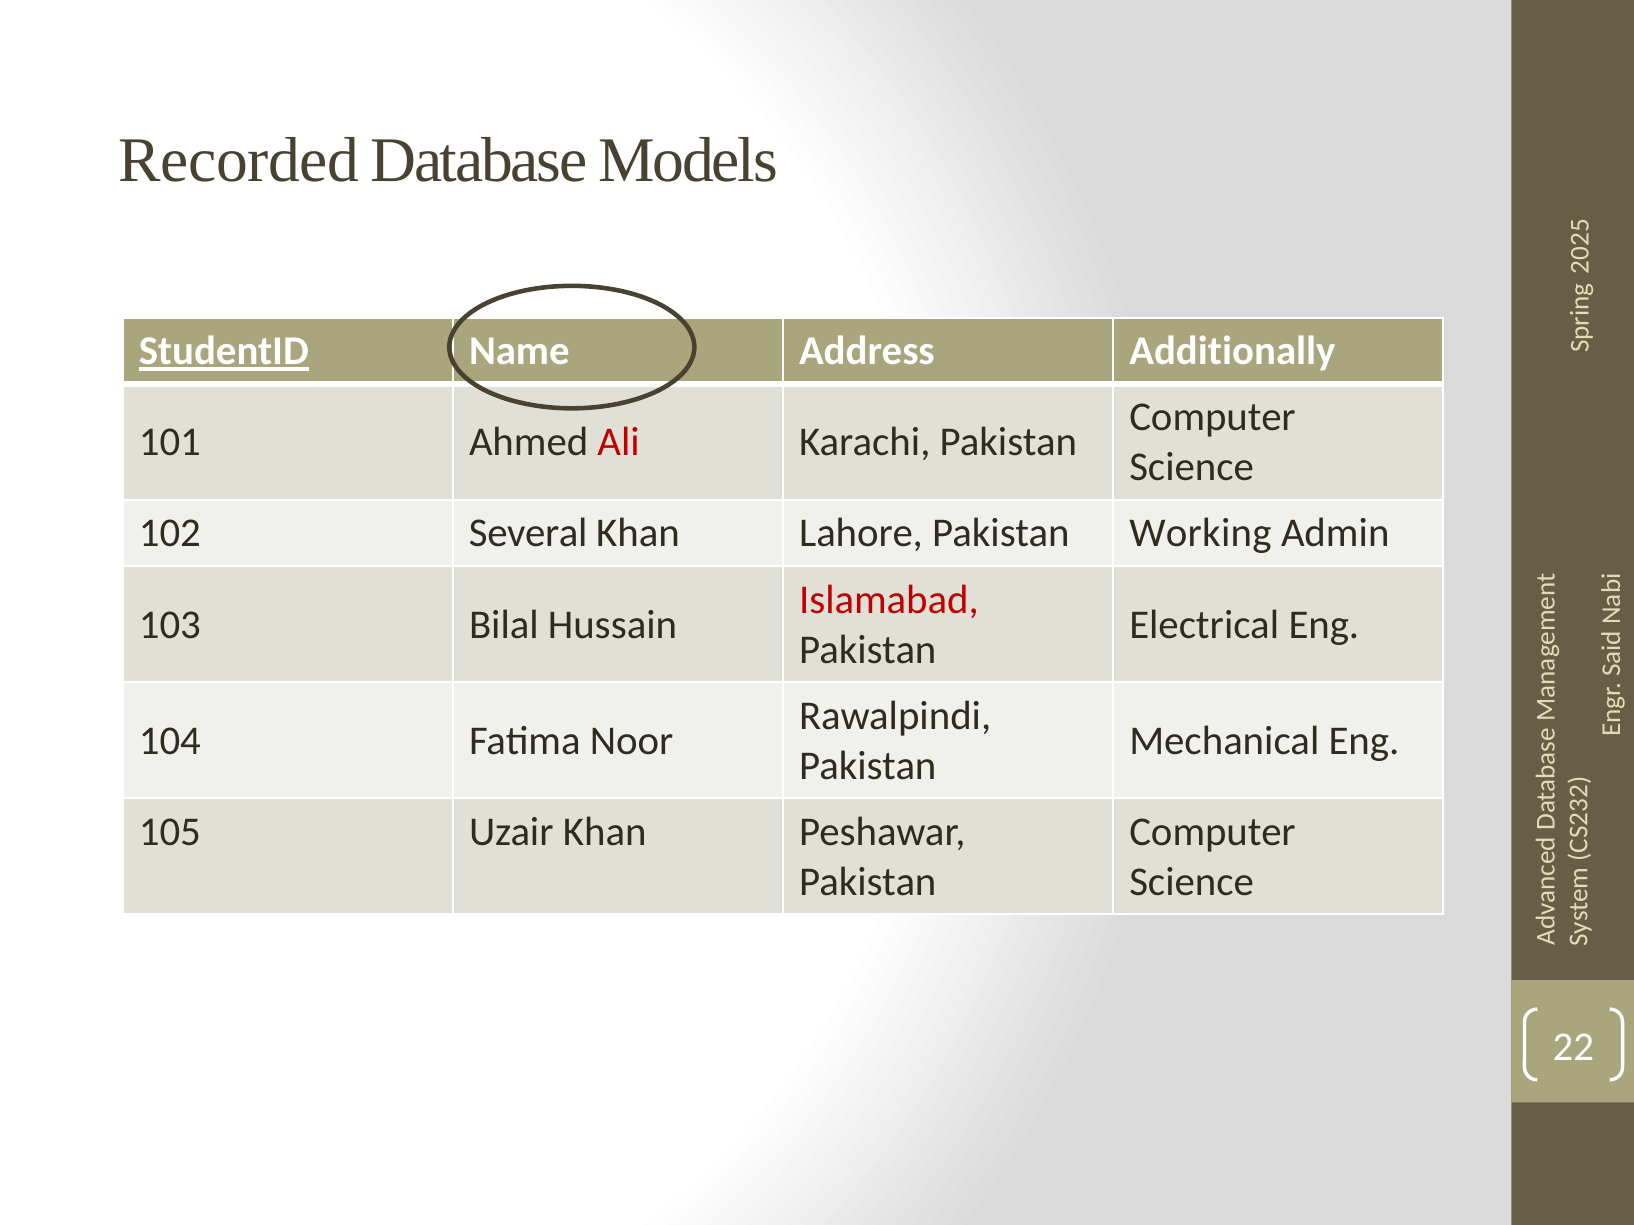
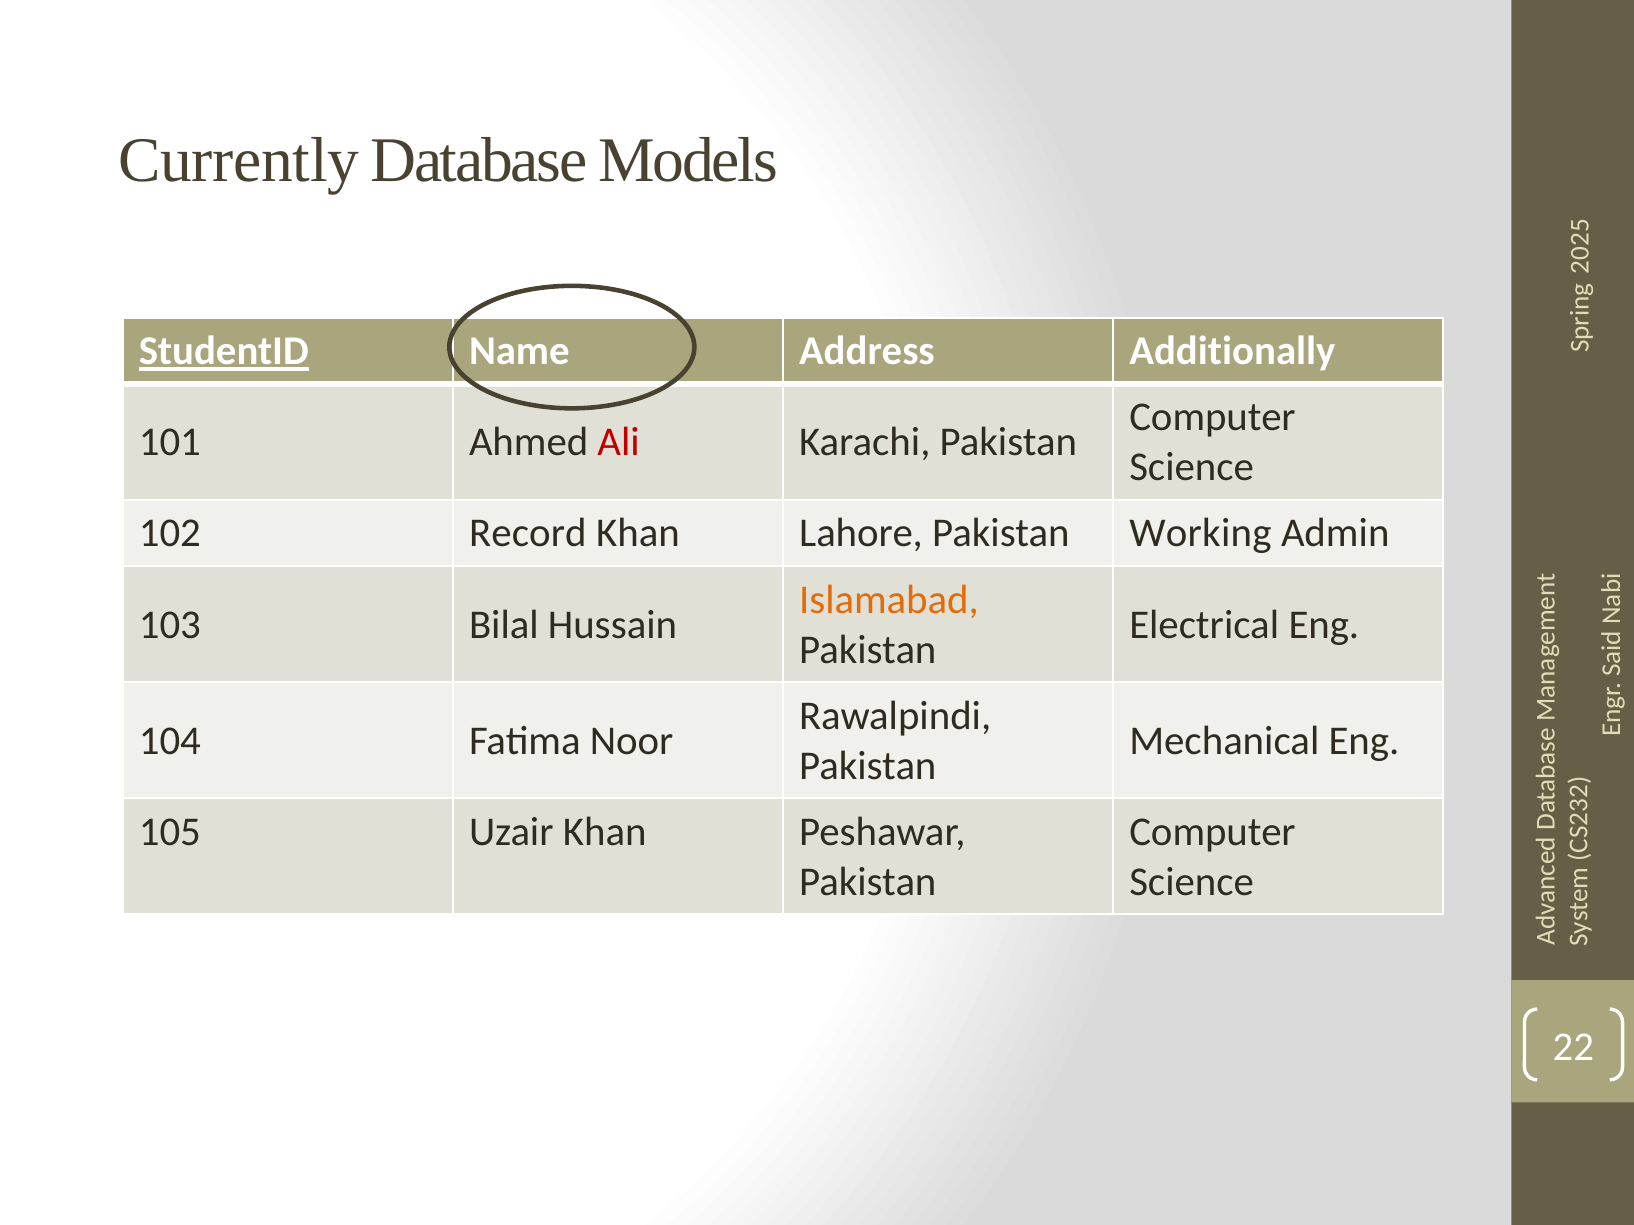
Recorded: Recorded -> Currently
Several: Several -> Record
Islamabad colour: red -> orange
